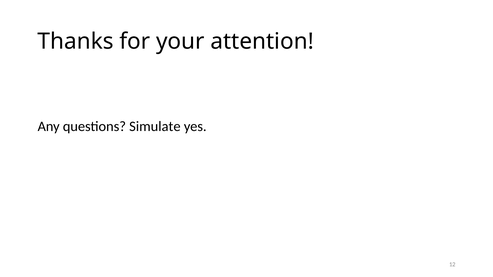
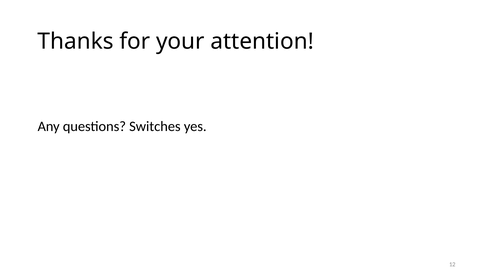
Simulate: Simulate -> Switches
